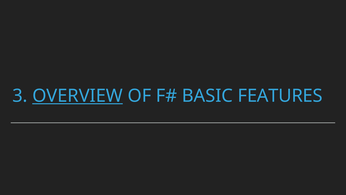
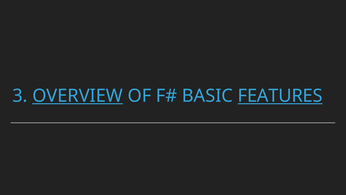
FEATURES underline: none -> present
